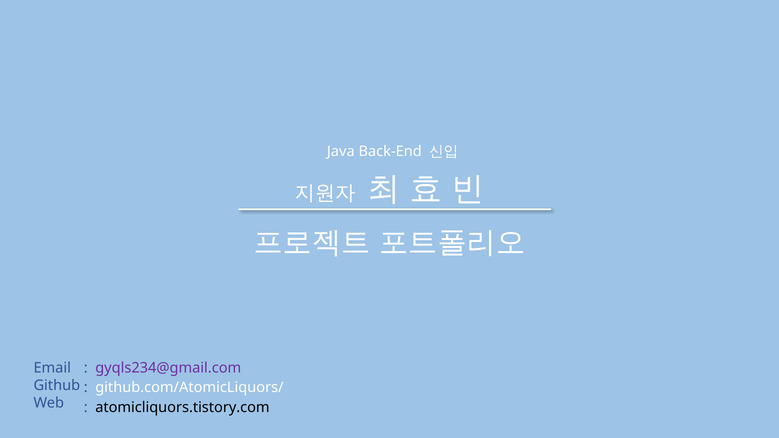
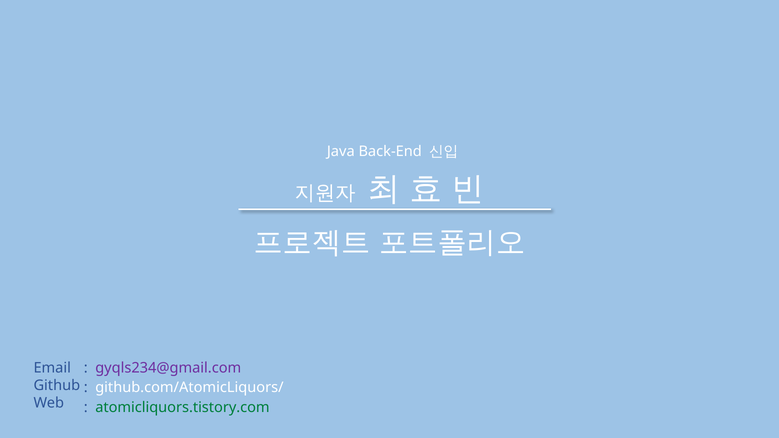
atomicliquors.tistory.com colour: black -> green
